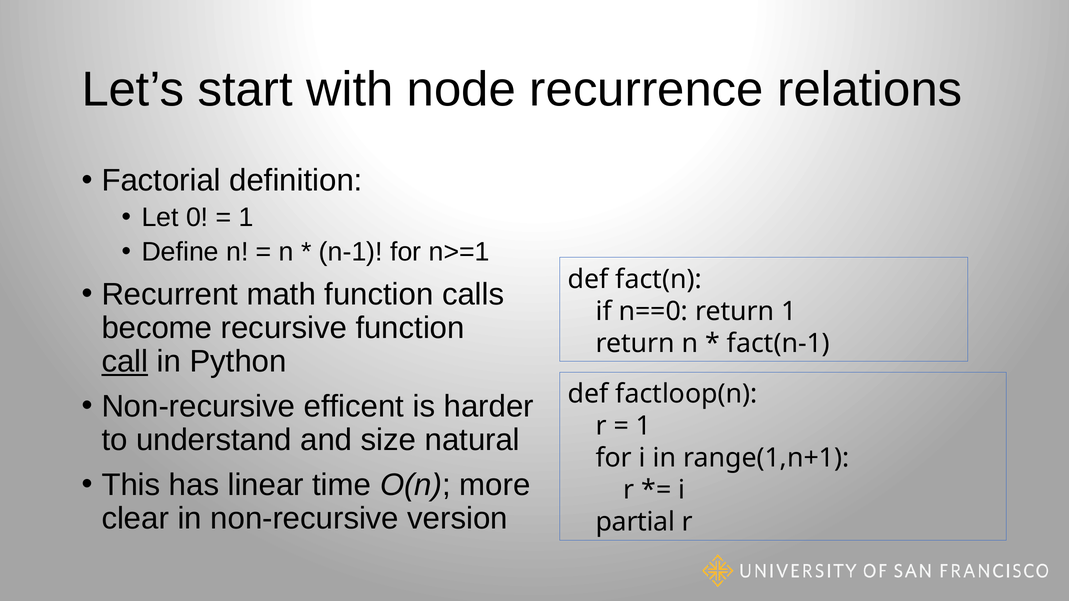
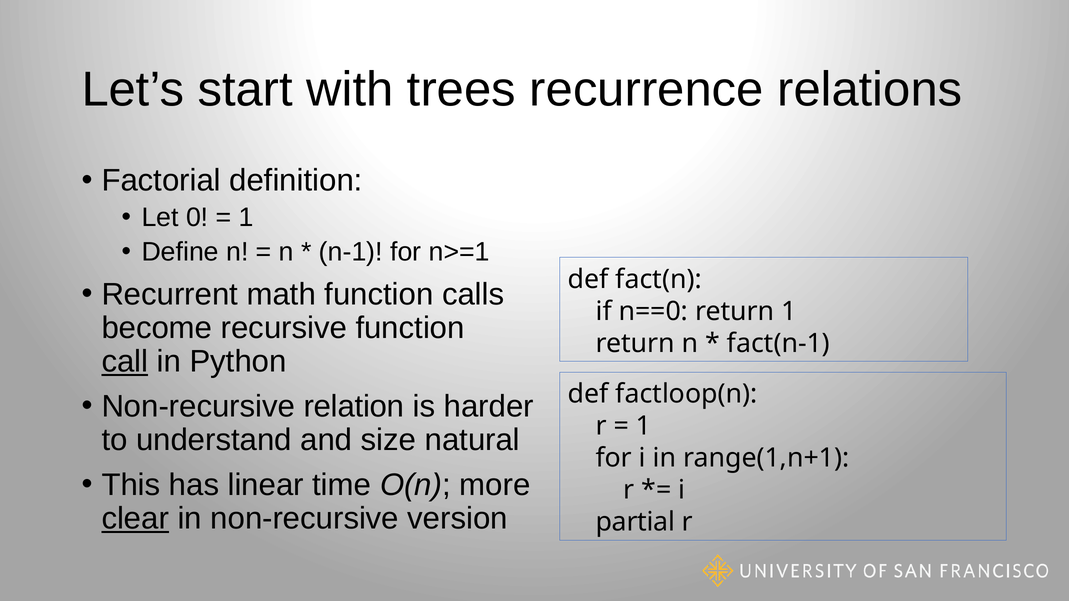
node: node -> trees
efficent: efficent -> relation
clear underline: none -> present
